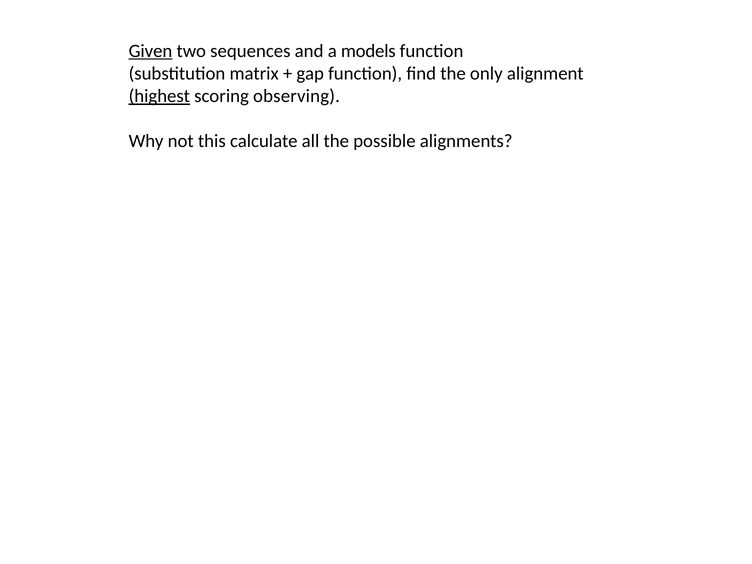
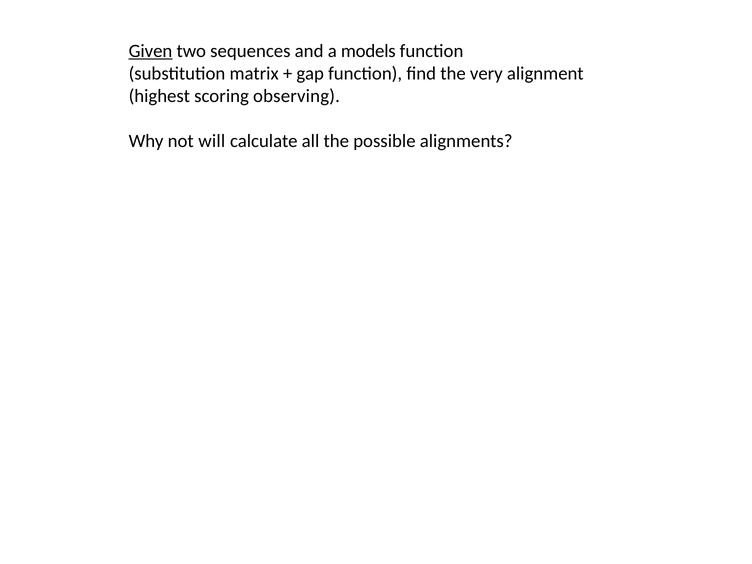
only: only -> very
highest underline: present -> none
this: this -> will
